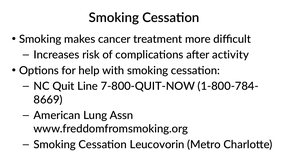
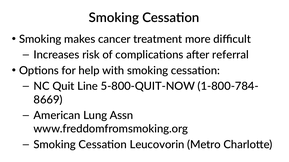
activity: activity -> referral
7-800-QUIT-NOW: 7-800-QUIT-NOW -> 5-800-QUIT-NOW
